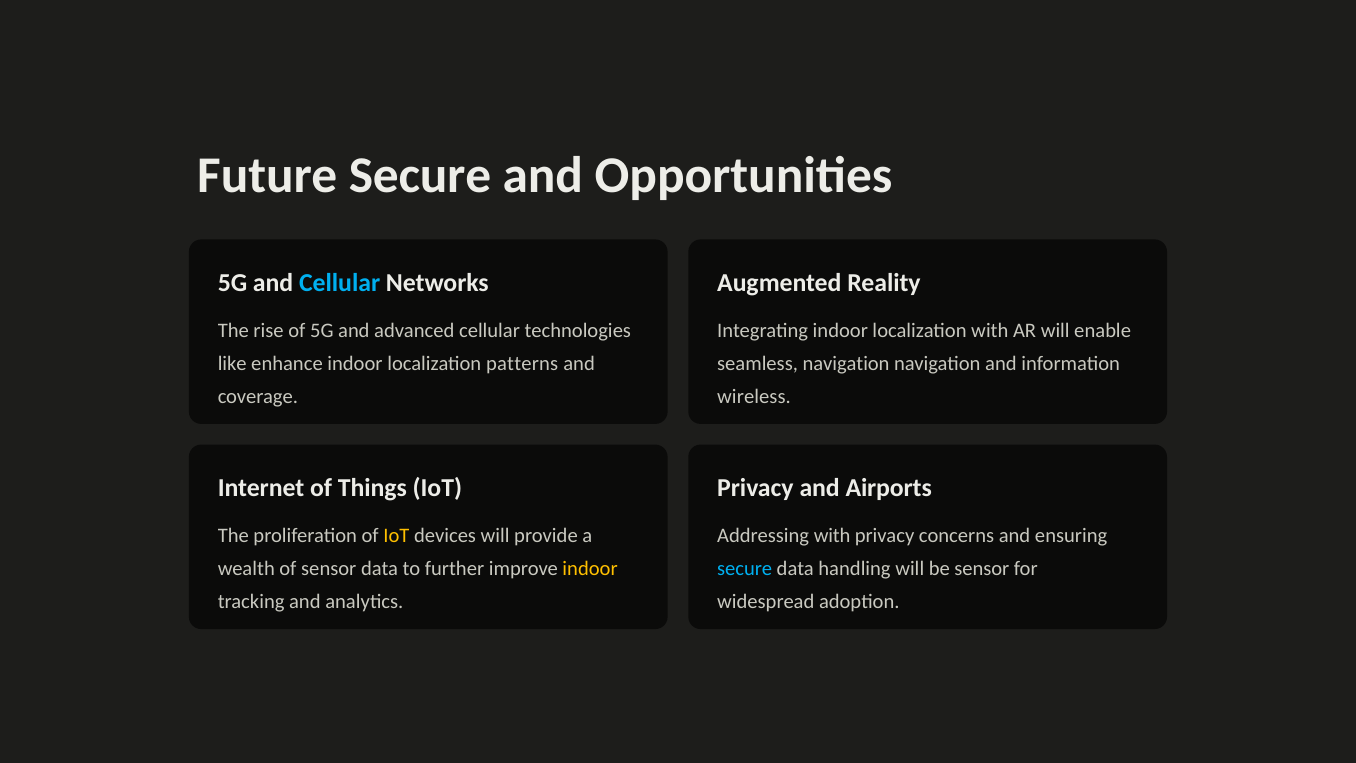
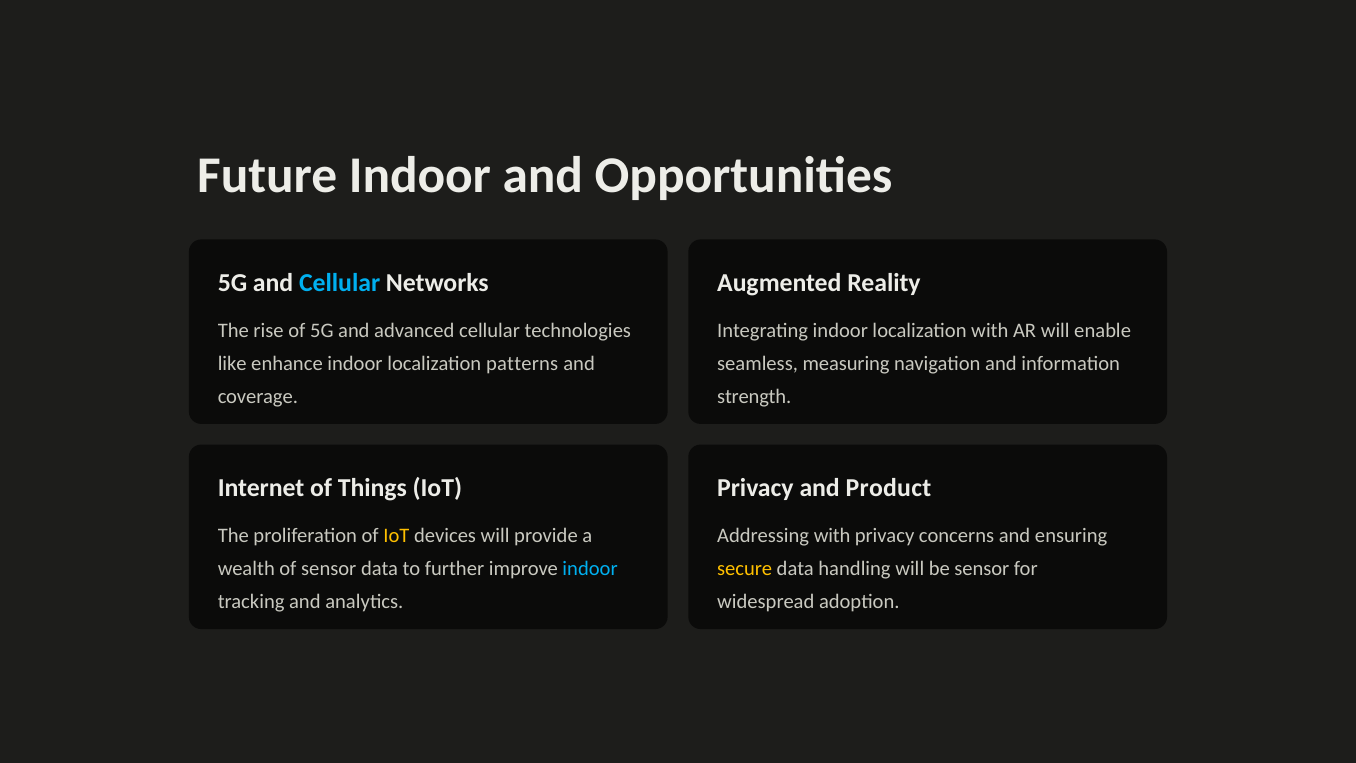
Future Secure: Secure -> Indoor
seamless navigation: navigation -> measuring
wireless: wireless -> strength
Airports: Airports -> Product
indoor at (590, 569) colour: yellow -> light blue
secure at (745, 569) colour: light blue -> yellow
